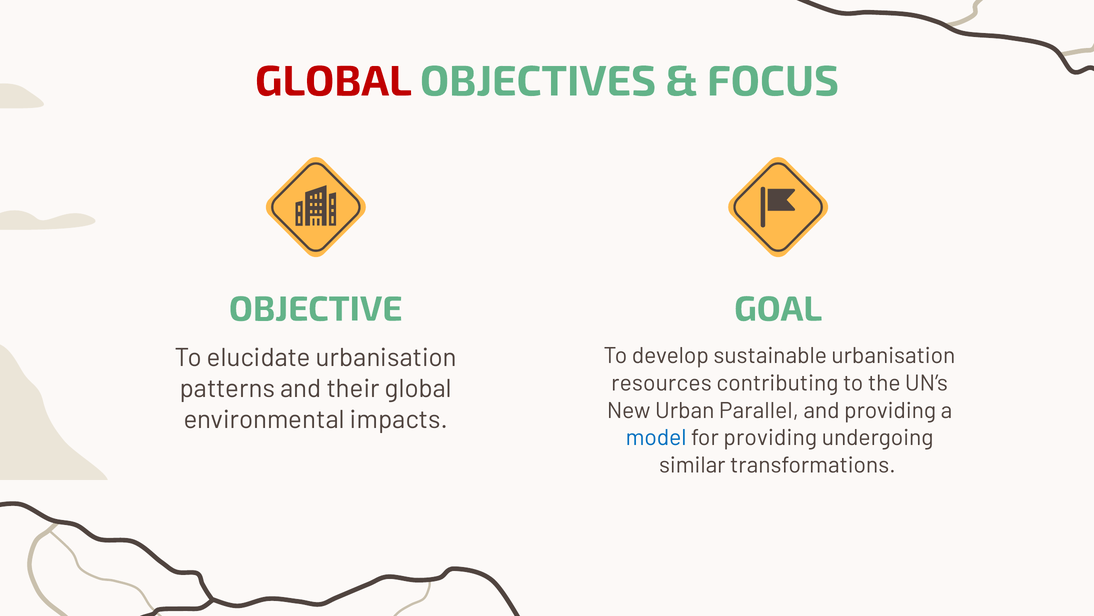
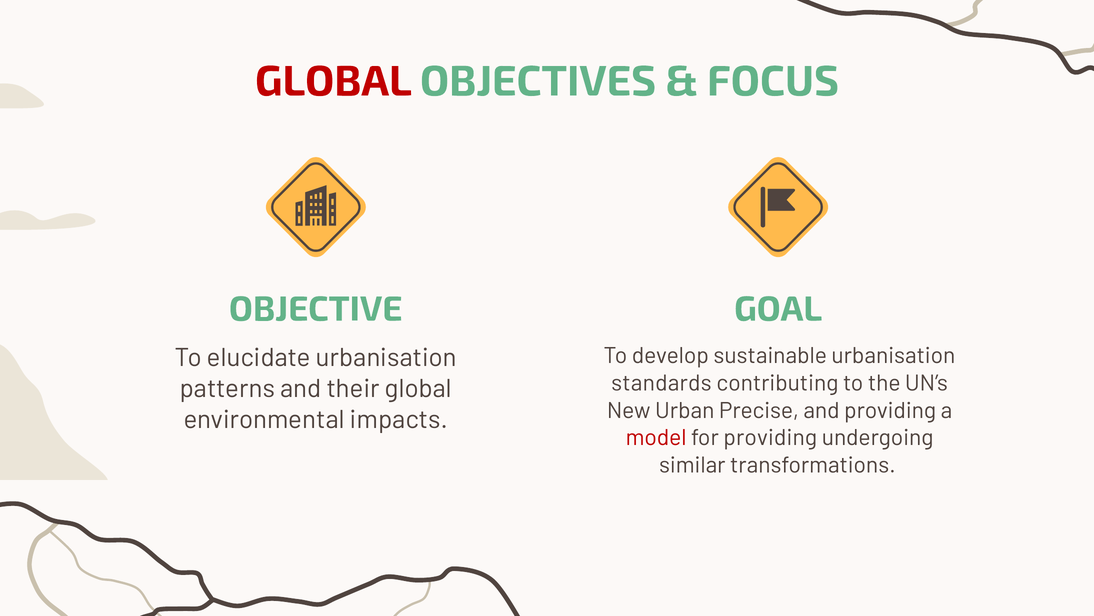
resources: resources -> standards
Parallel: Parallel -> Precise
model colour: blue -> red
